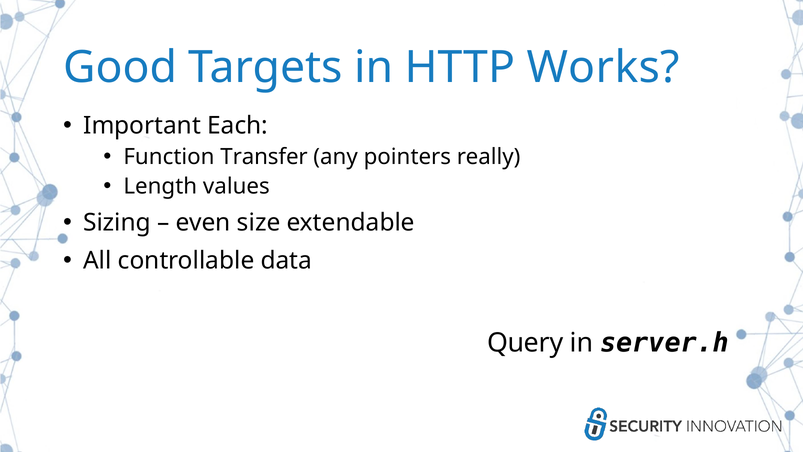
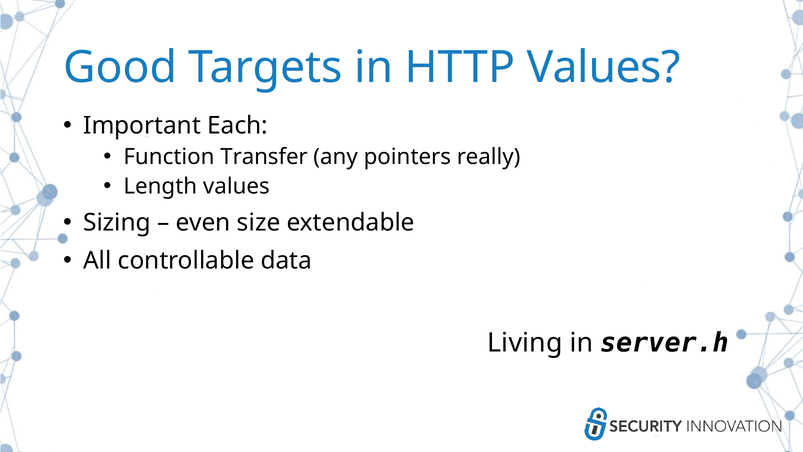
HTTP Works: Works -> Values
Query: Query -> Living
